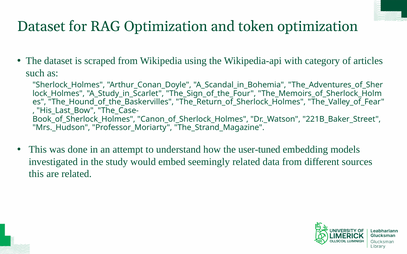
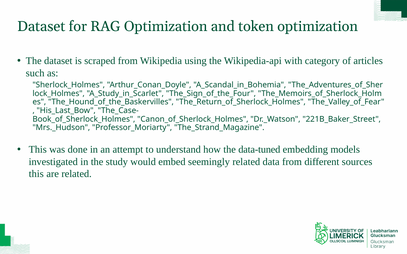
user-tuned: user-tuned -> data-tuned
